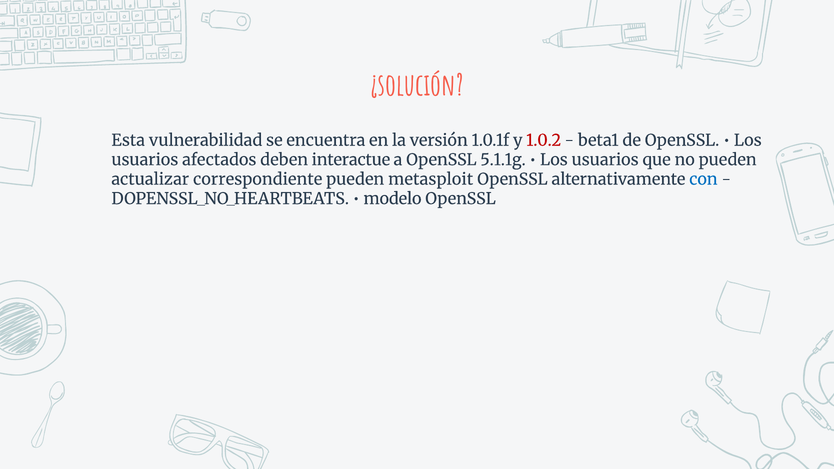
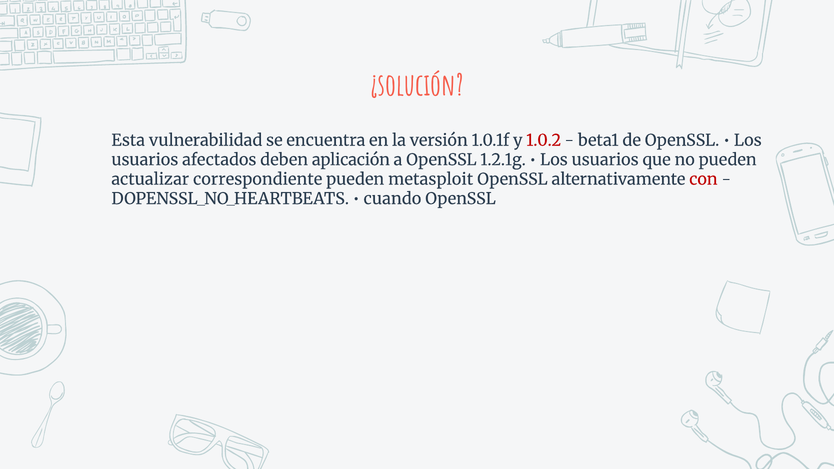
interactue: interactue -> aplicación
5.1.1g: 5.1.1g -> 1.2.1g
con colour: blue -> red
modelo: modelo -> cuando
